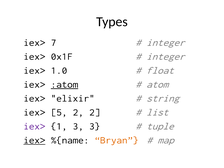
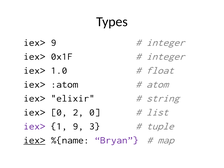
iex> 7: 7 -> 9
:atom underline: present -> none
iex> 5: 5 -> 0
2 2: 2 -> 0
1 3: 3 -> 9
Bryan colour: orange -> purple
